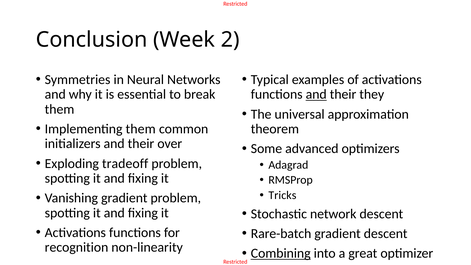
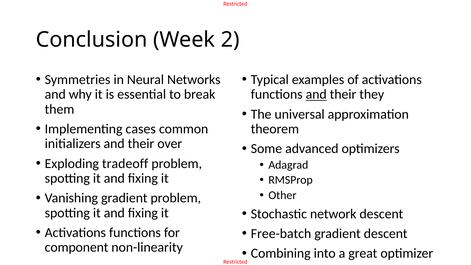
Implementing them: them -> cases
Tricks: Tricks -> Other
Rare-batch: Rare-batch -> Free-batch
recognition: recognition -> component
Combining underline: present -> none
